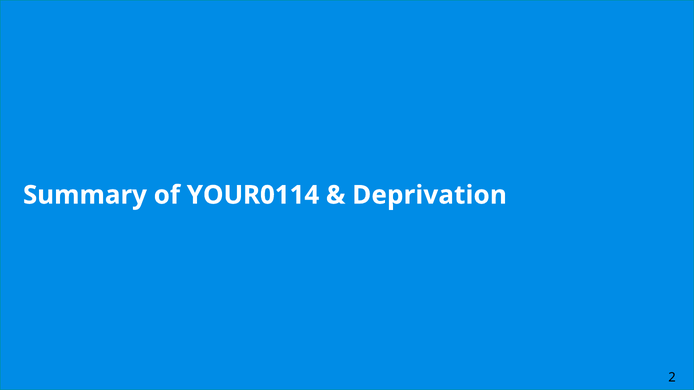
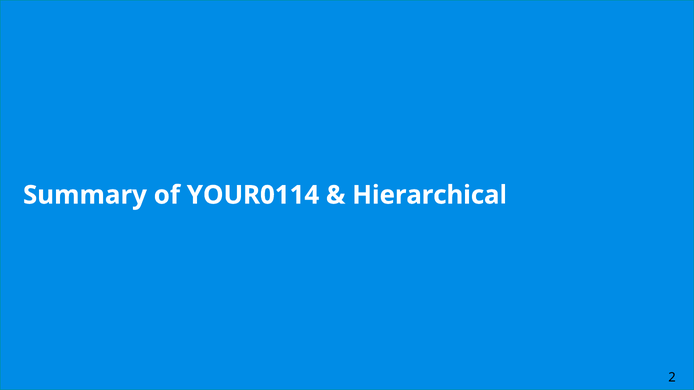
Deprivation: Deprivation -> Hierarchical
